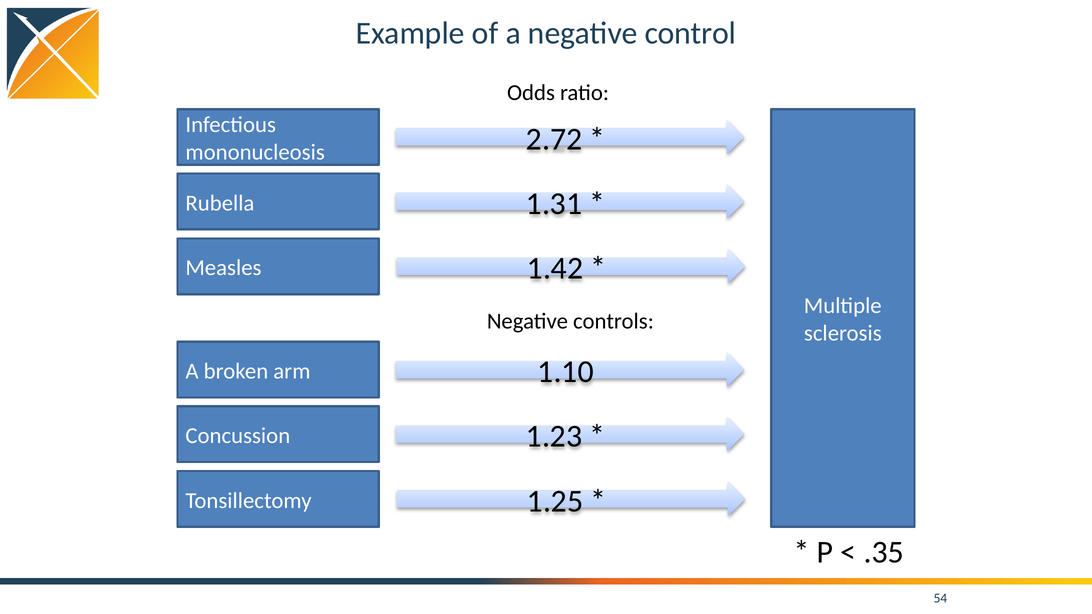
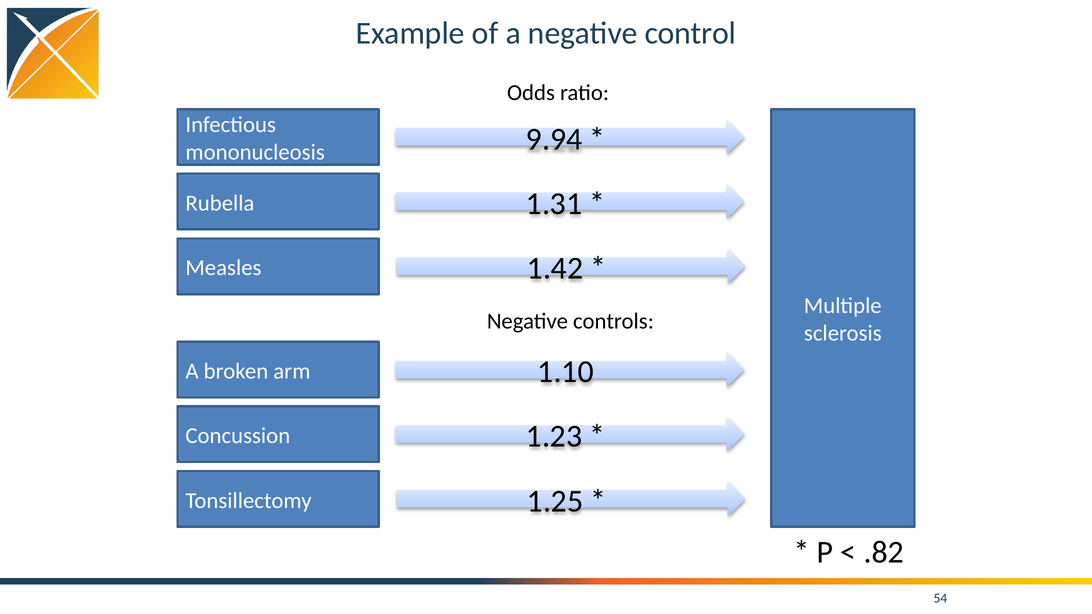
2.72: 2.72 -> 9.94
.35: .35 -> .82
